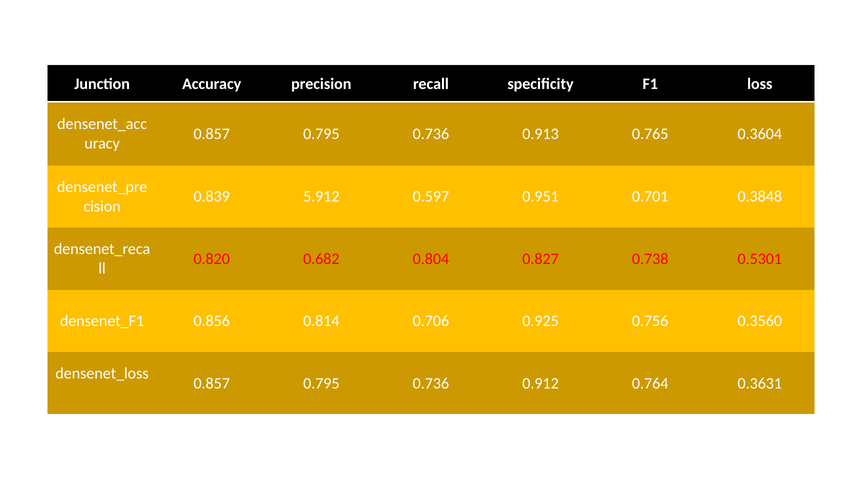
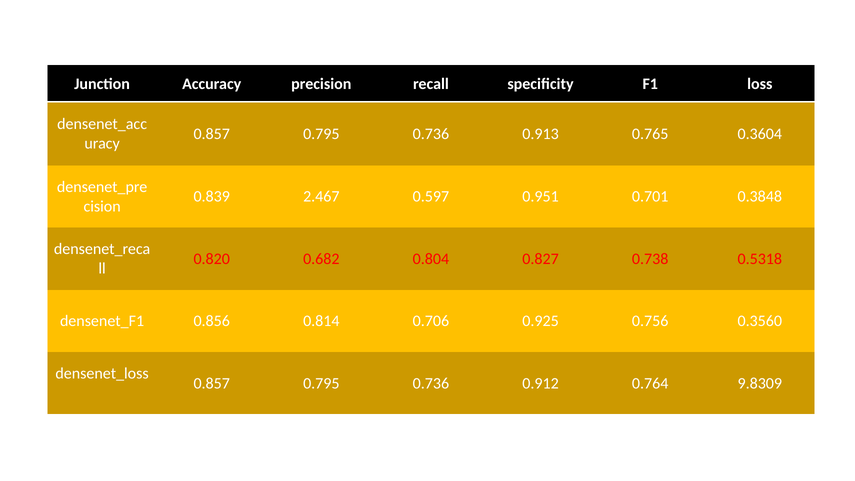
5.912: 5.912 -> 2.467
0.5301: 0.5301 -> 0.5318
0.3631: 0.3631 -> 9.8309
